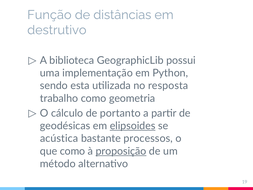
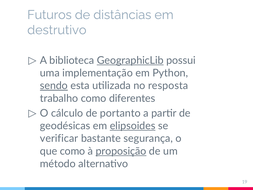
Função: Função -> Futuros
GeographicLib underline: none -> present
sendo underline: none -> present
geometria: geometria -> diferentes
acústica: acústica -> verificar
processos: processos -> segurança
